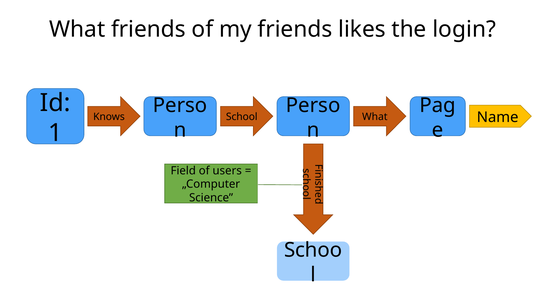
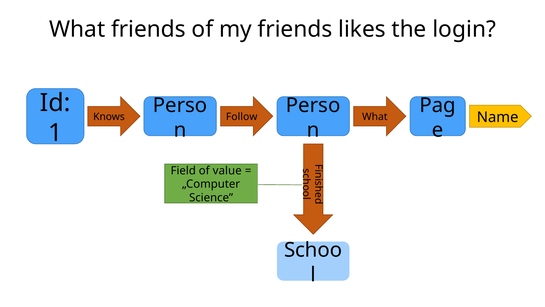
School: School -> Follow
users: users -> value
